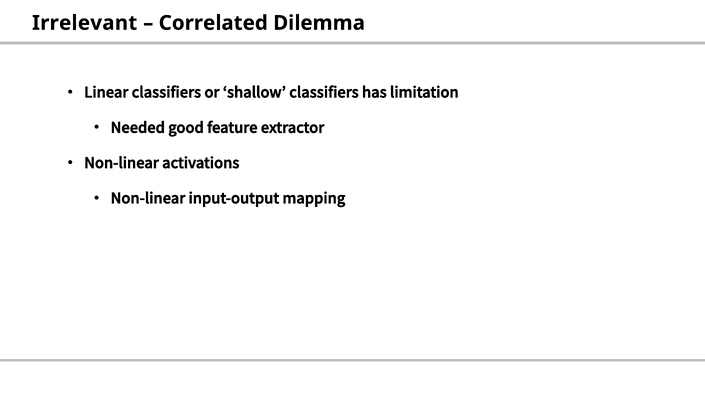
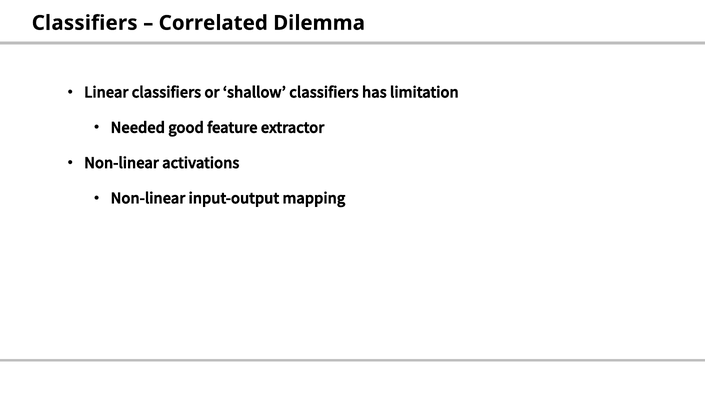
Irrelevant at (85, 23): Irrelevant -> Classifiers
